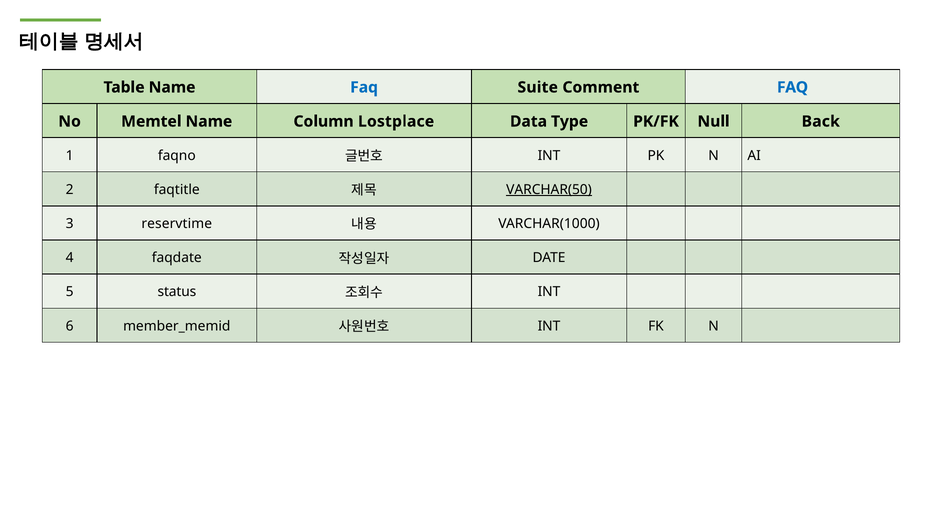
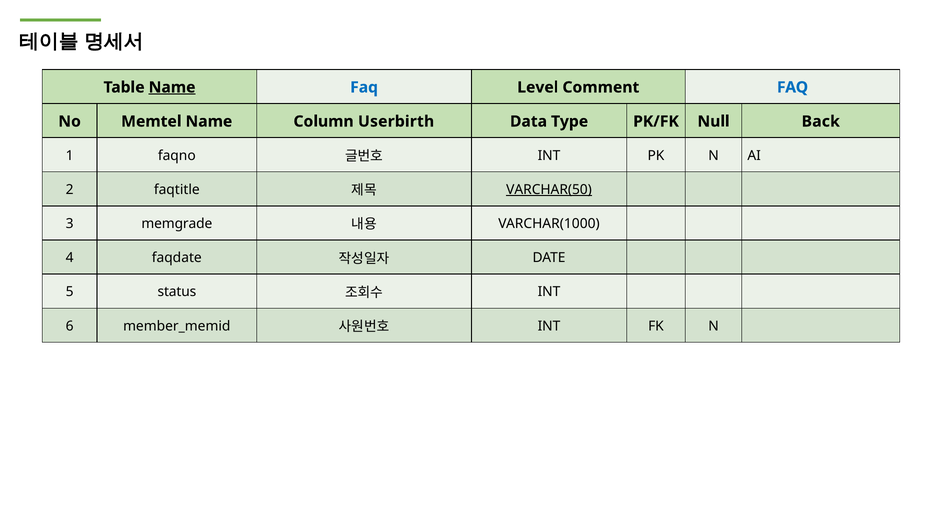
Name at (172, 87) underline: none -> present
Suite: Suite -> Level
Lostplace: Lostplace -> Userbirth
reservtime: reservtime -> memgrade
